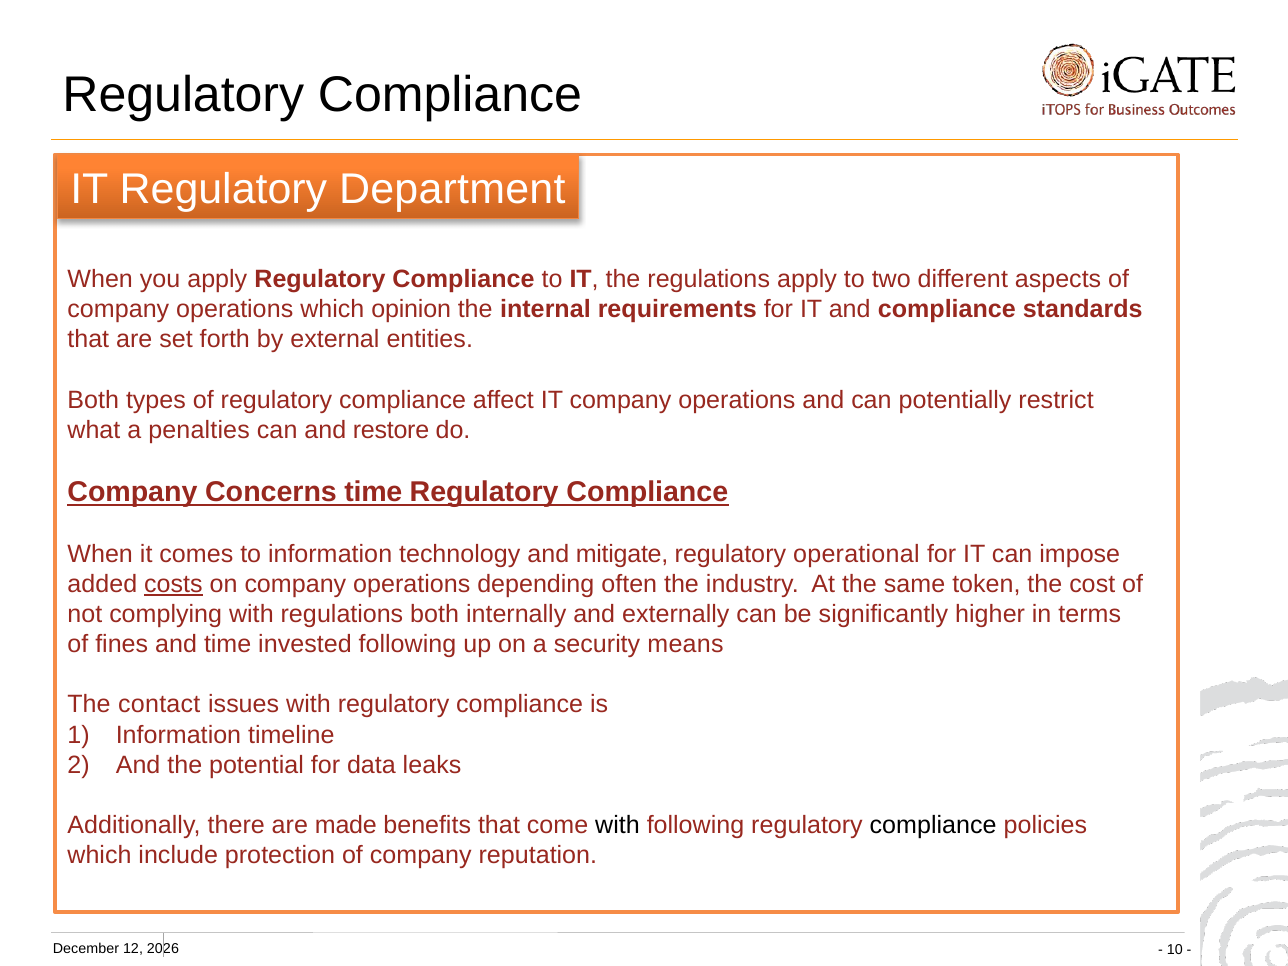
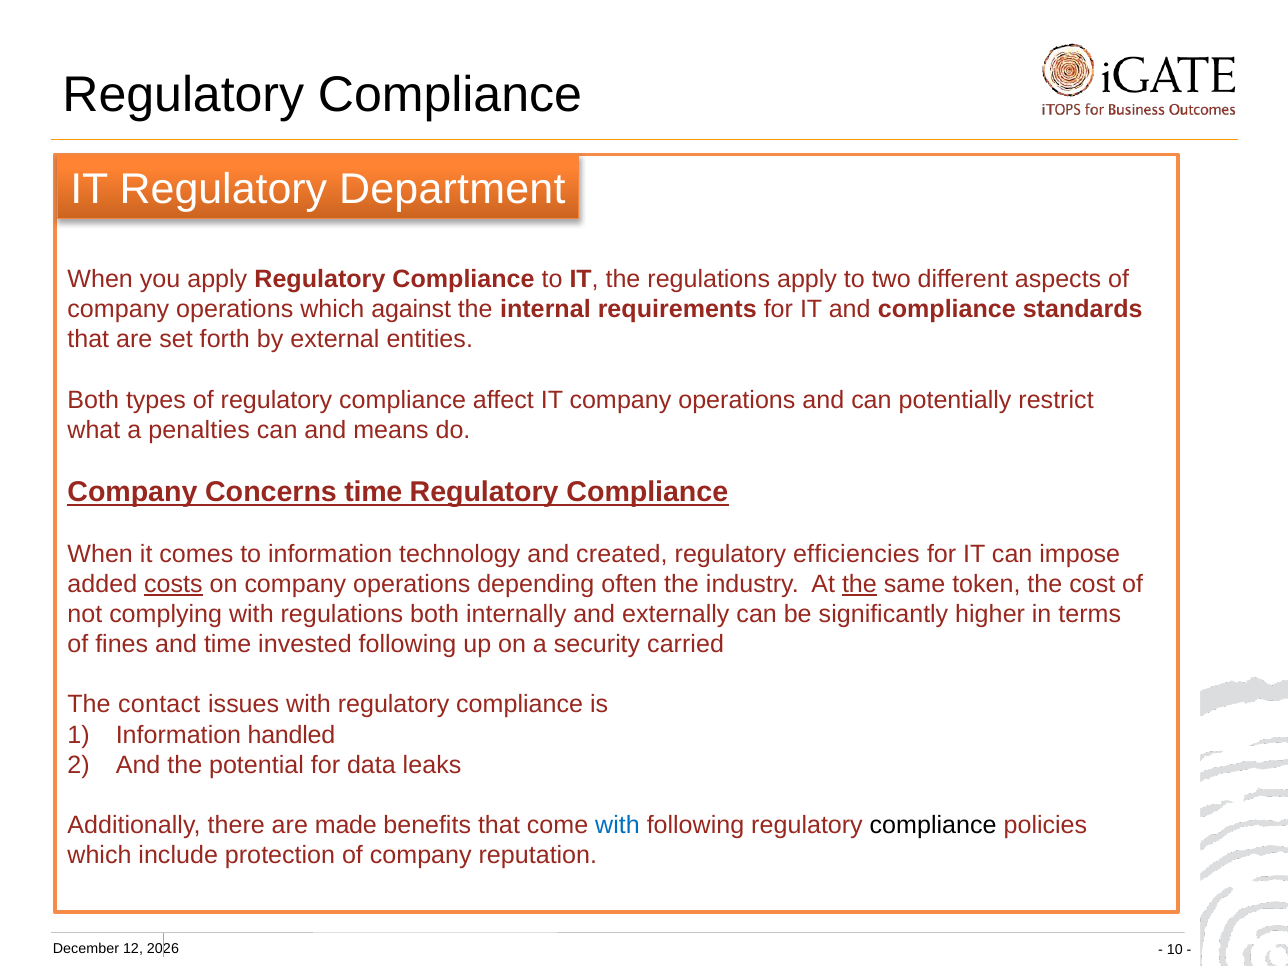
opinion: opinion -> against
restore: restore -> means
mitigate: mitigate -> created
operational: operational -> efficiencies
the at (859, 584) underline: none -> present
means: means -> carried
timeline: timeline -> handled
with at (617, 825) colour: black -> blue
